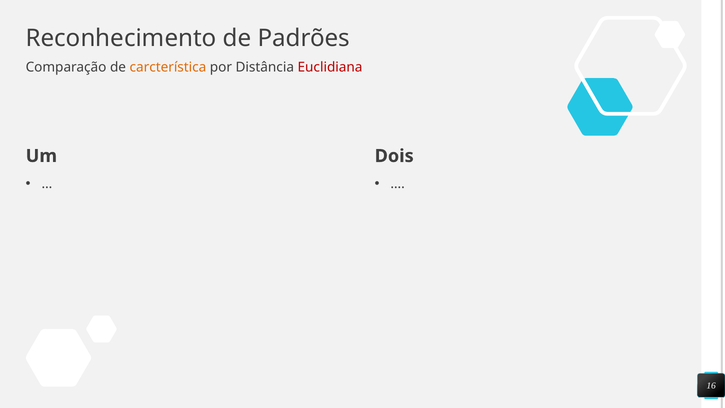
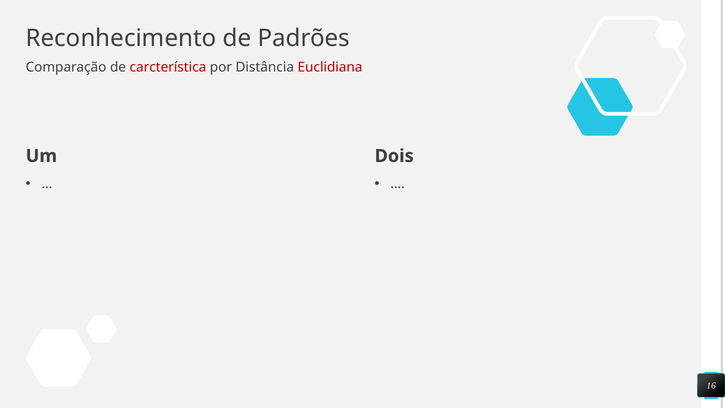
carcterística colour: orange -> red
